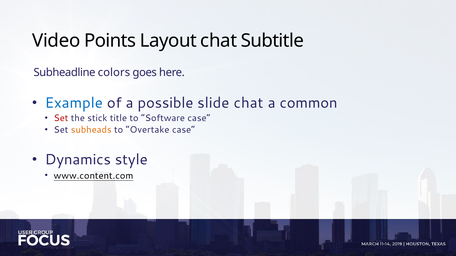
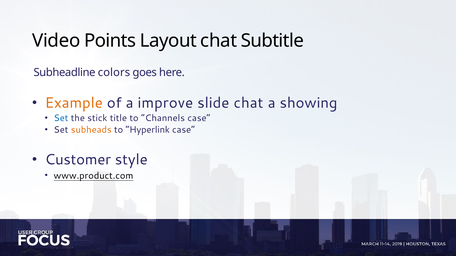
Example colour: blue -> orange
possible: possible -> improve
common: common -> showing
Set at (61, 118) colour: red -> blue
Software: Software -> Channels
Overtake: Overtake -> Hyperlink
Dynamics: Dynamics -> Customer
www.content.com: www.content.com -> www.product.com
